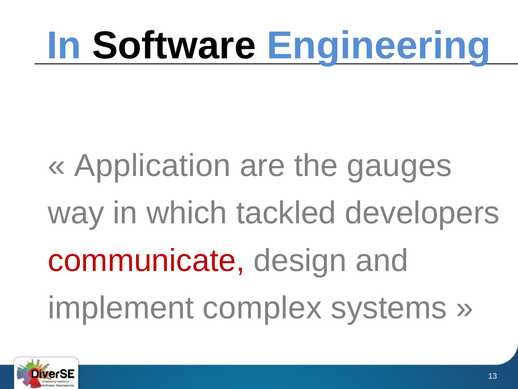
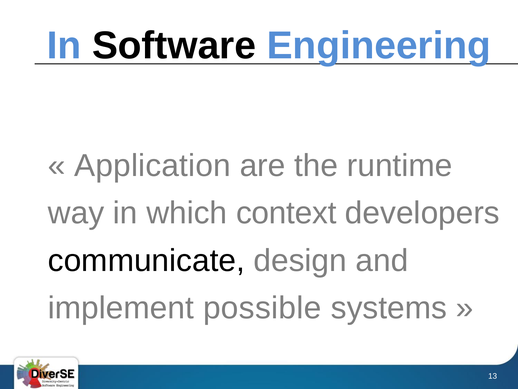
gauges: gauges -> runtime
tackled: tackled -> context
communicate colour: red -> black
complex: complex -> possible
